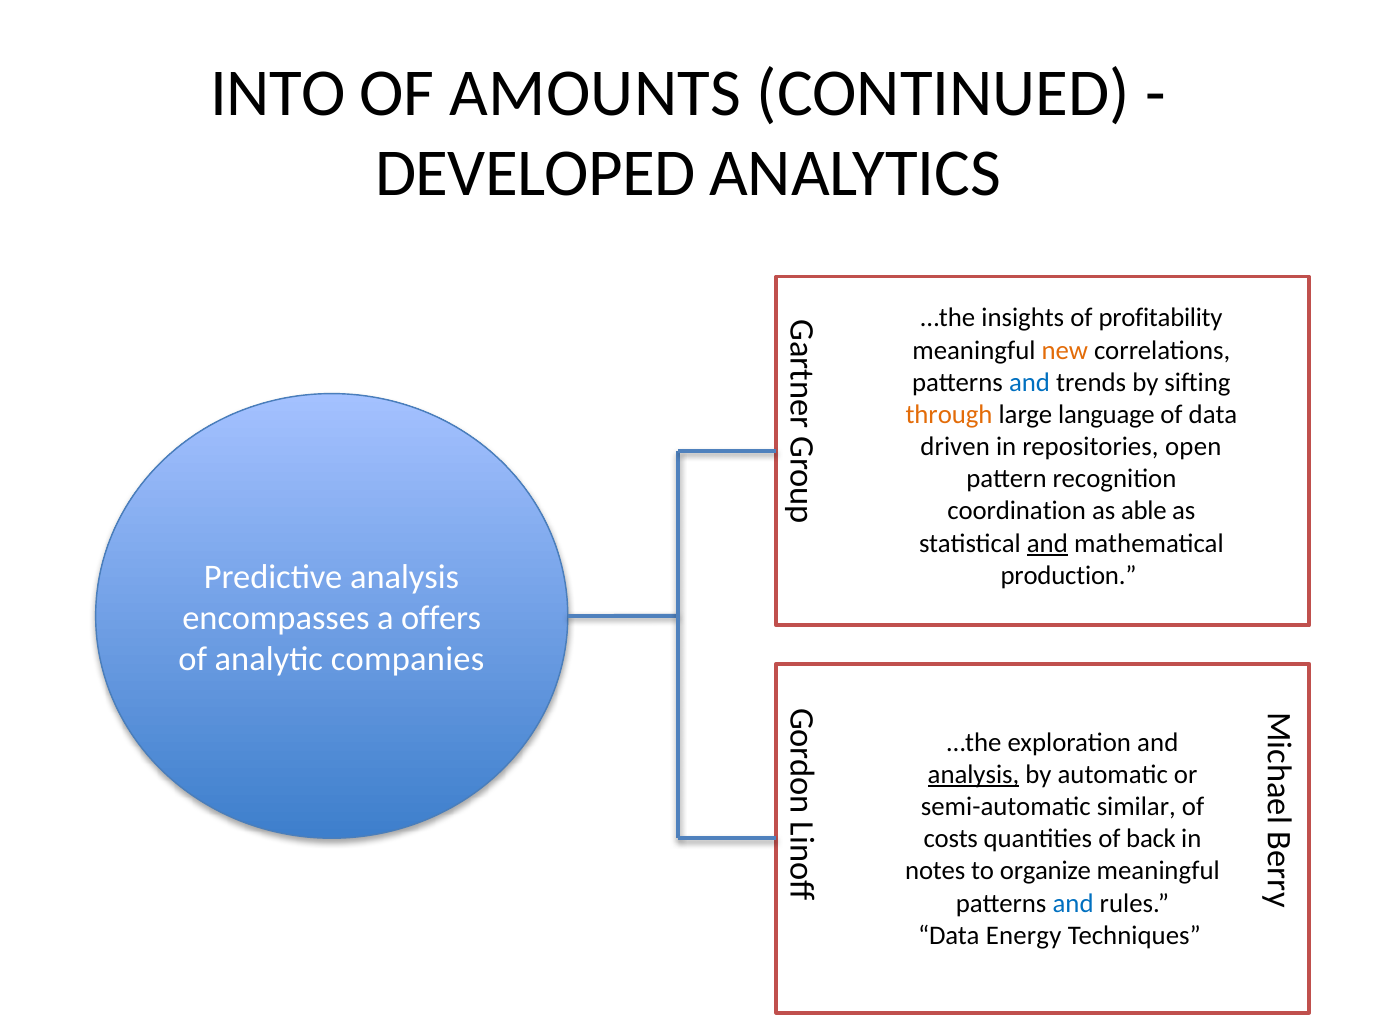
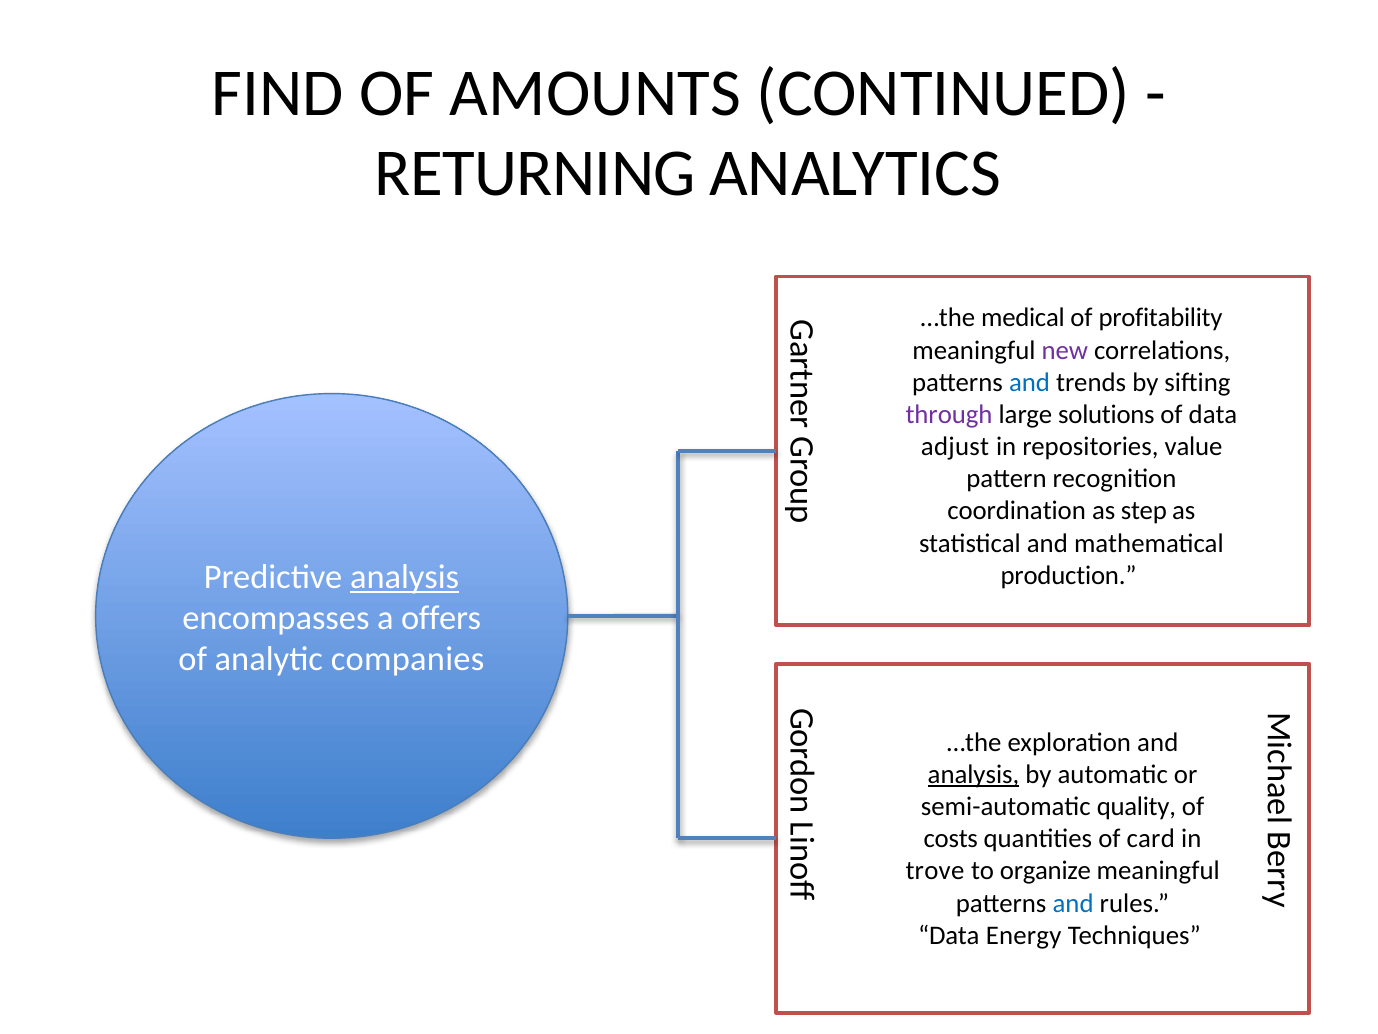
INTO: INTO -> FIND
DEVELOPED: DEVELOPED -> RETURNING
insights: insights -> medical
new colour: orange -> purple
through colour: orange -> purple
language: language -> solutions
driven: driven -> adjust
open: open -> value
able: able -> step
and at (1047, 543) underline: present -> none
analysis at (405, 577) underline: none -> present
similar: similar -> quality
back: back -> card
notes: notes -> trove
